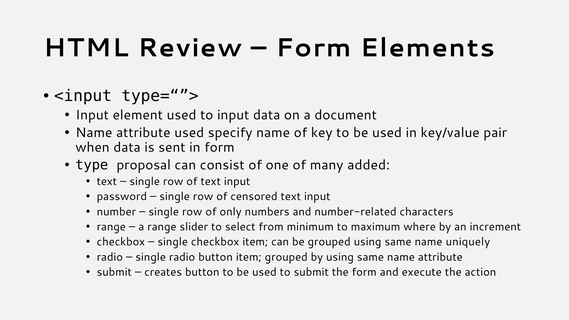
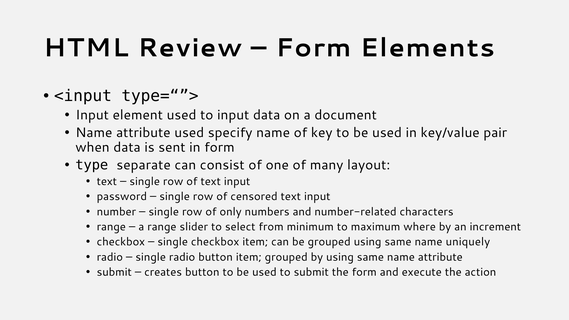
proposal: proposal -> separate
added: added -> layout
